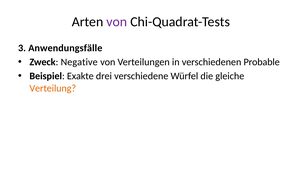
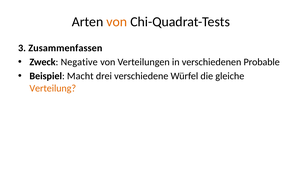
von at (117, 22) colour: purple -> orange
Anwendungsfälle: Anwendungsfälle -> Zusammenfassen
Exakte: Exakte -> Macht
